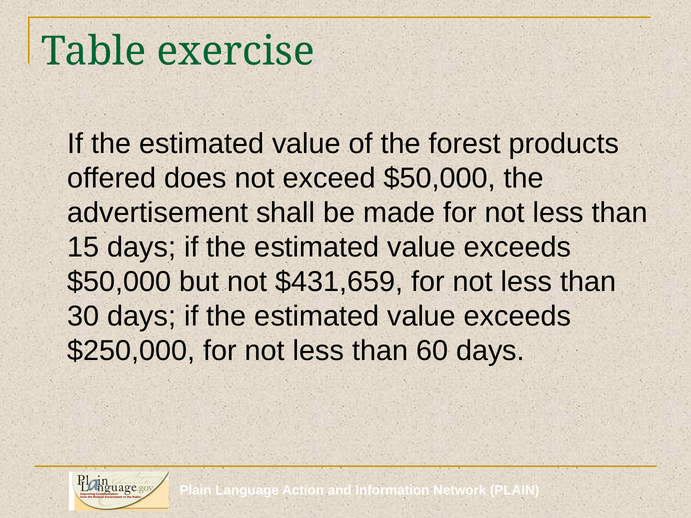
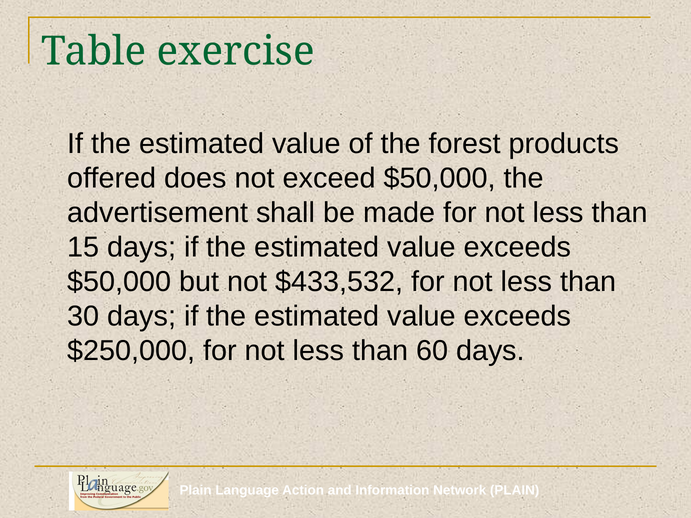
$431,659: $431,659 -> $433,532
